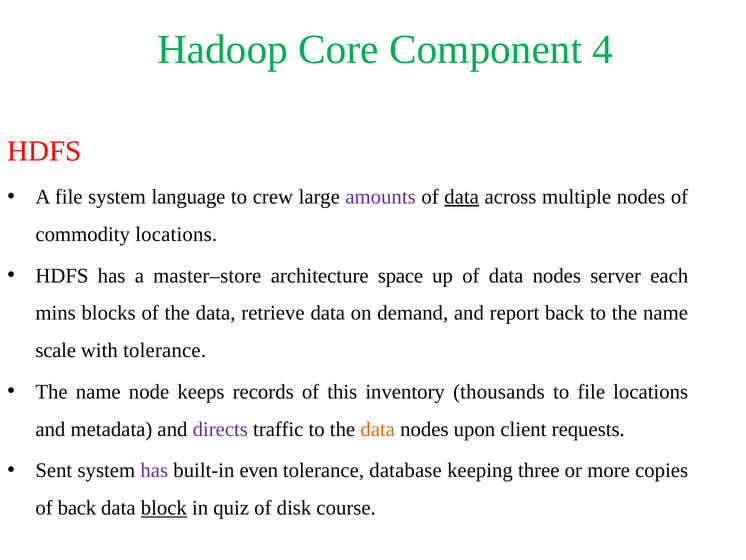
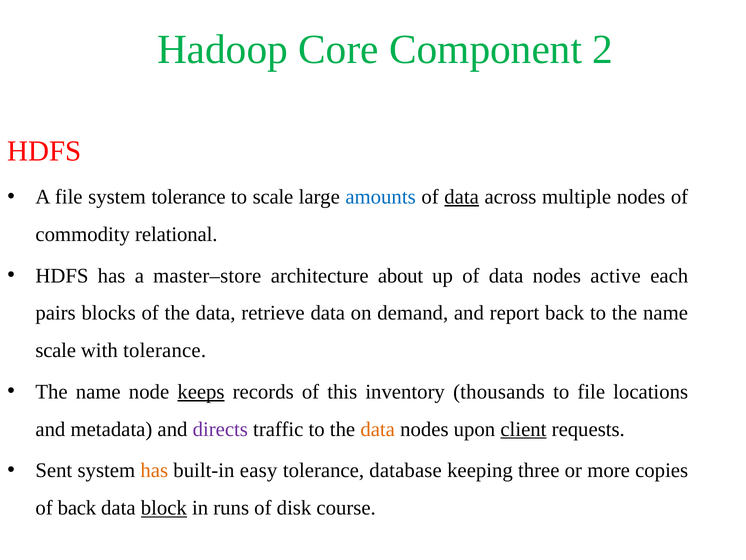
4: 4 -> 2
system language: language -> tolerance
to crew: crew -> scale
amounts colour: purple -> blue
commodity locations: locations -> relational
space: space -> about
server: server -> active
mins: mins -> pairs
keeps underline: none -> present
client underline: none -> present
has at (154, 470) colour: purple -> orange
even: even -> easy
quiz: quiz -> runs
